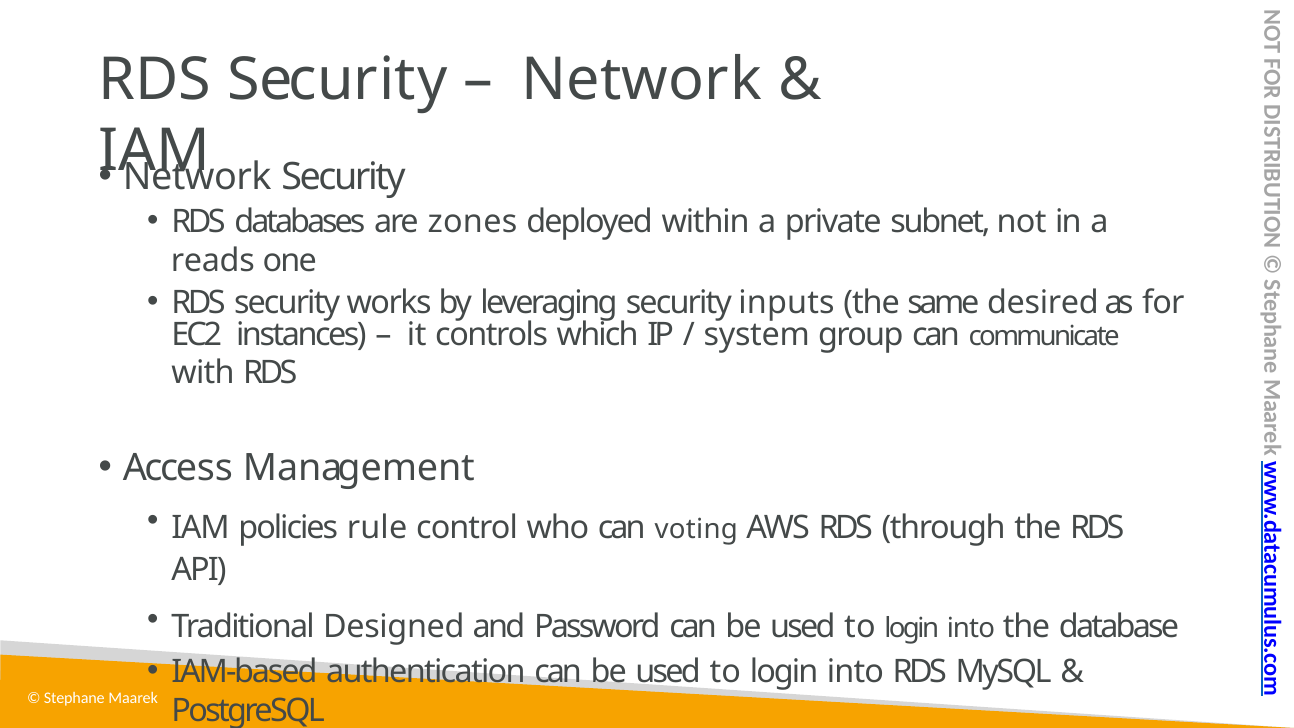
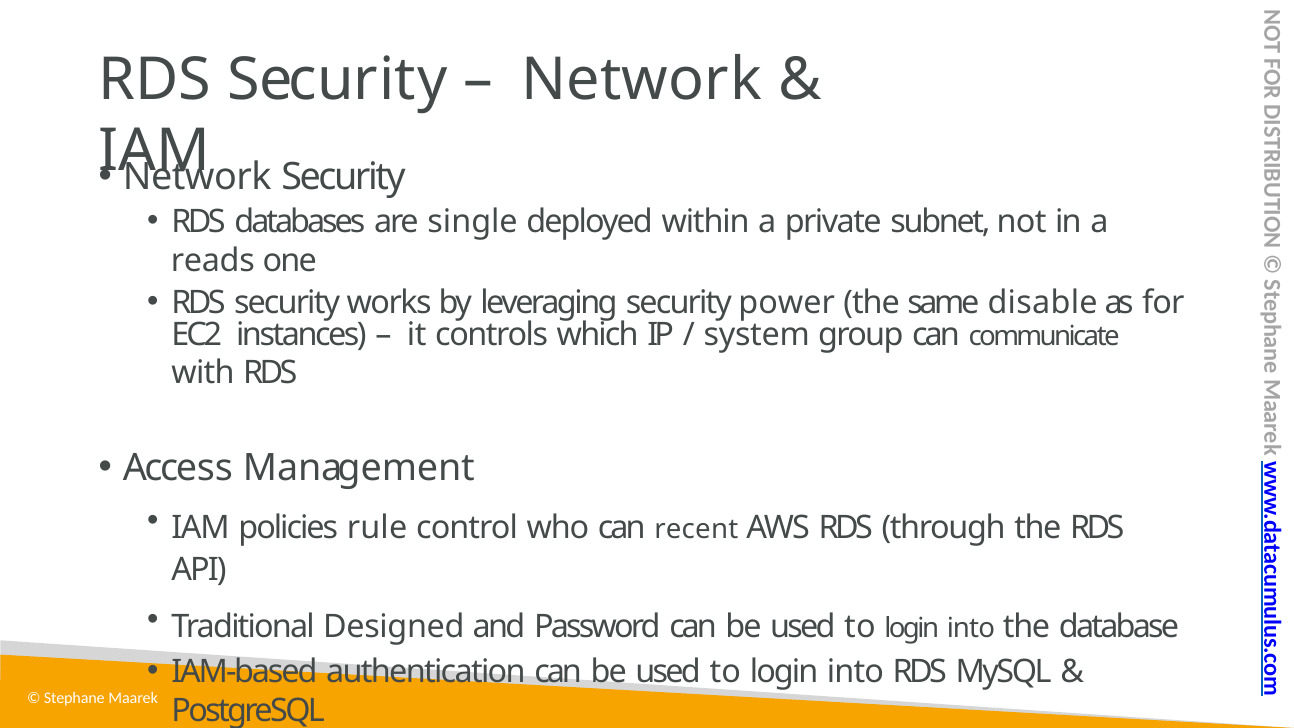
zones: zones -> single
inputs: inputs -> power
desired: desired -> disable
voting: voting -> recent
